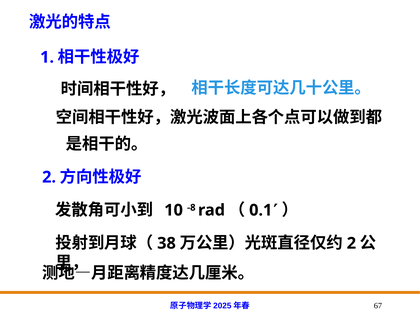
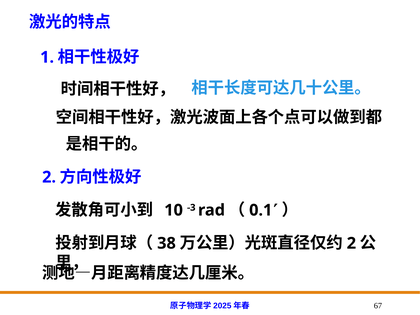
-8: -8 -> -3
